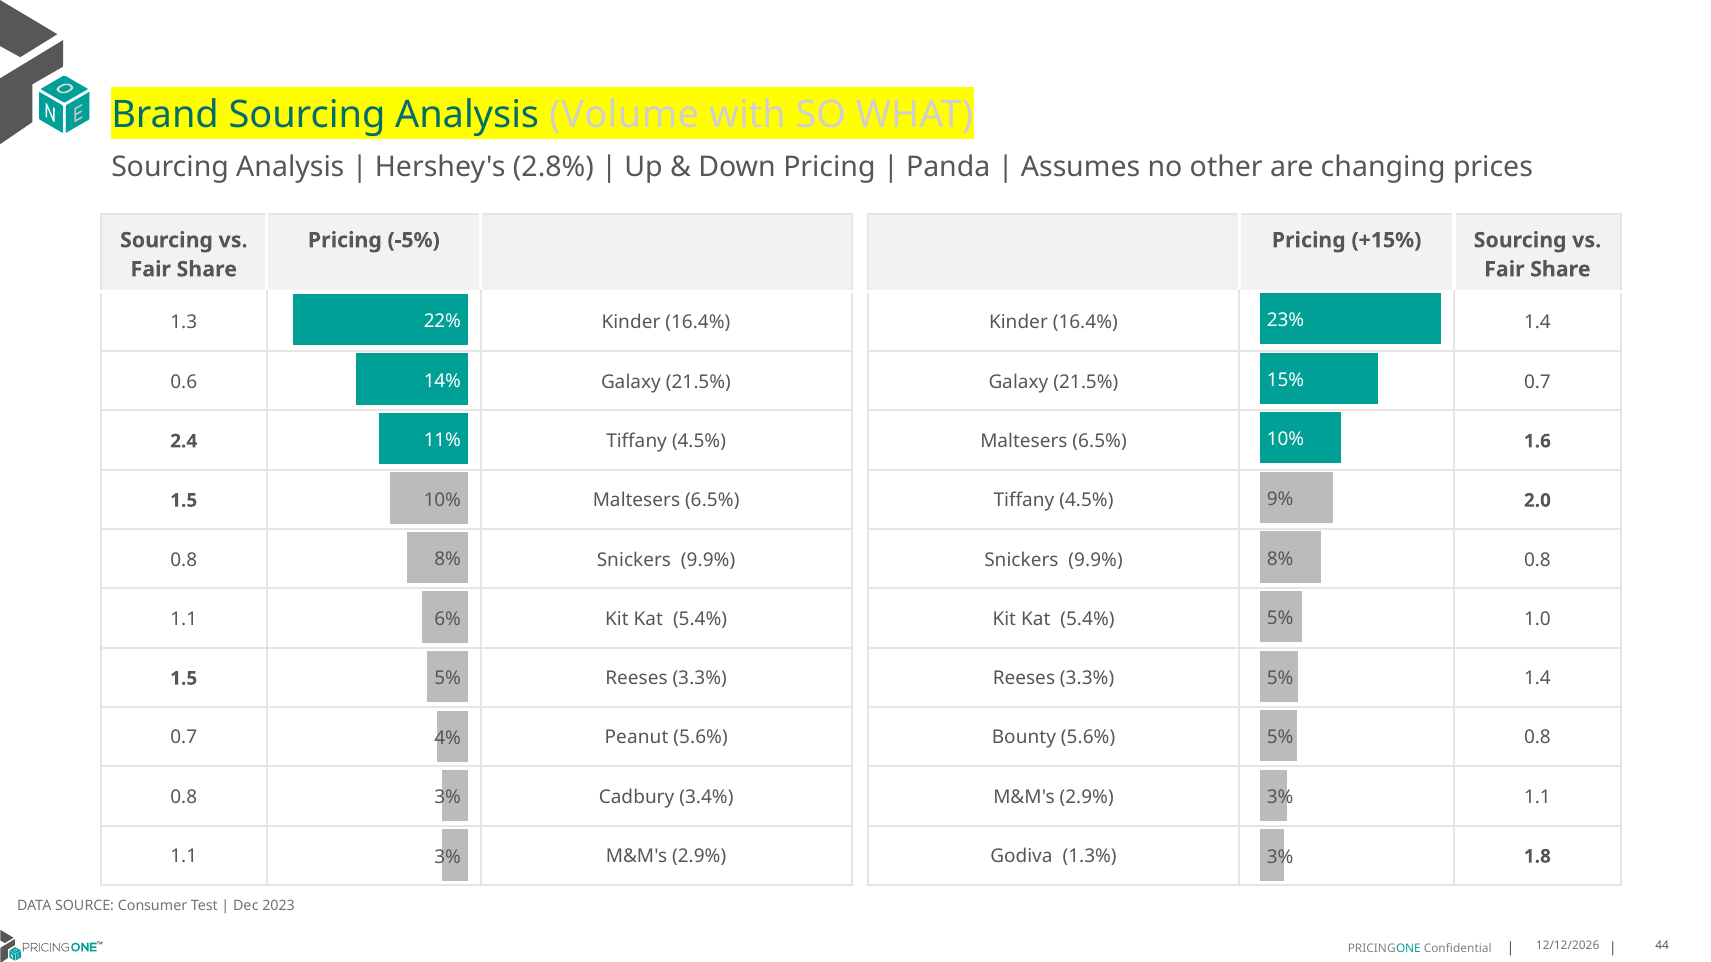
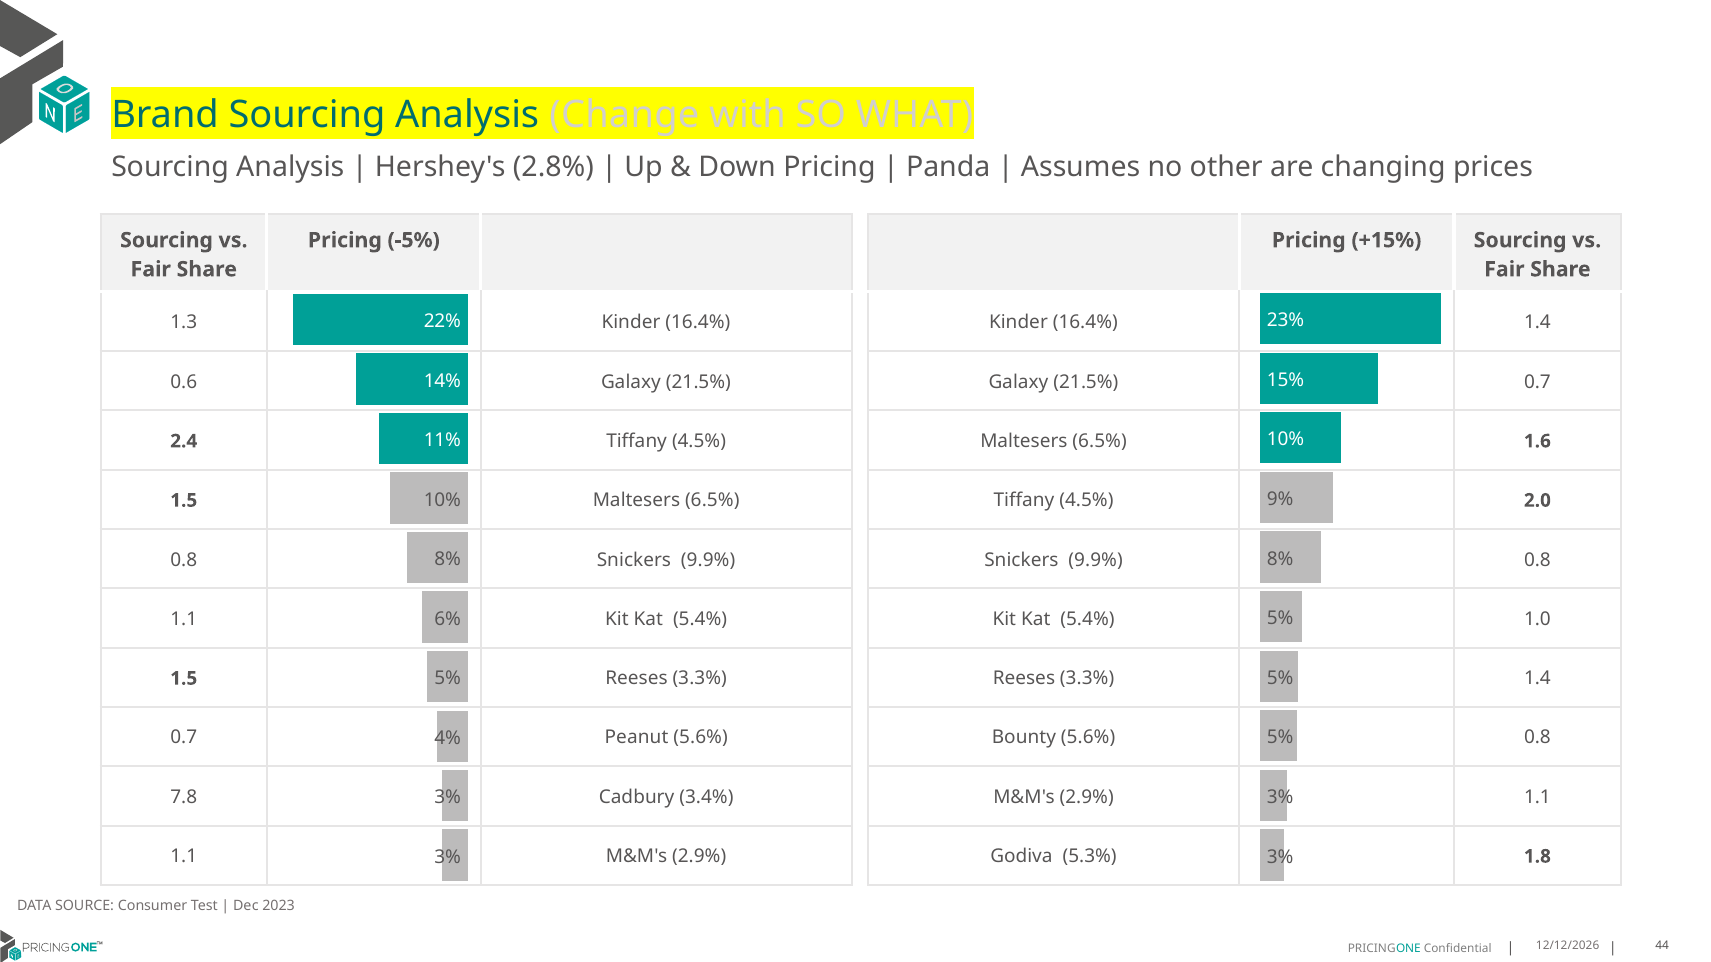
Volume: Volume -> Change
0.8 at (184, 797): 0.8 -> 7.8
1.3%: 1.3% -> 5.3%
